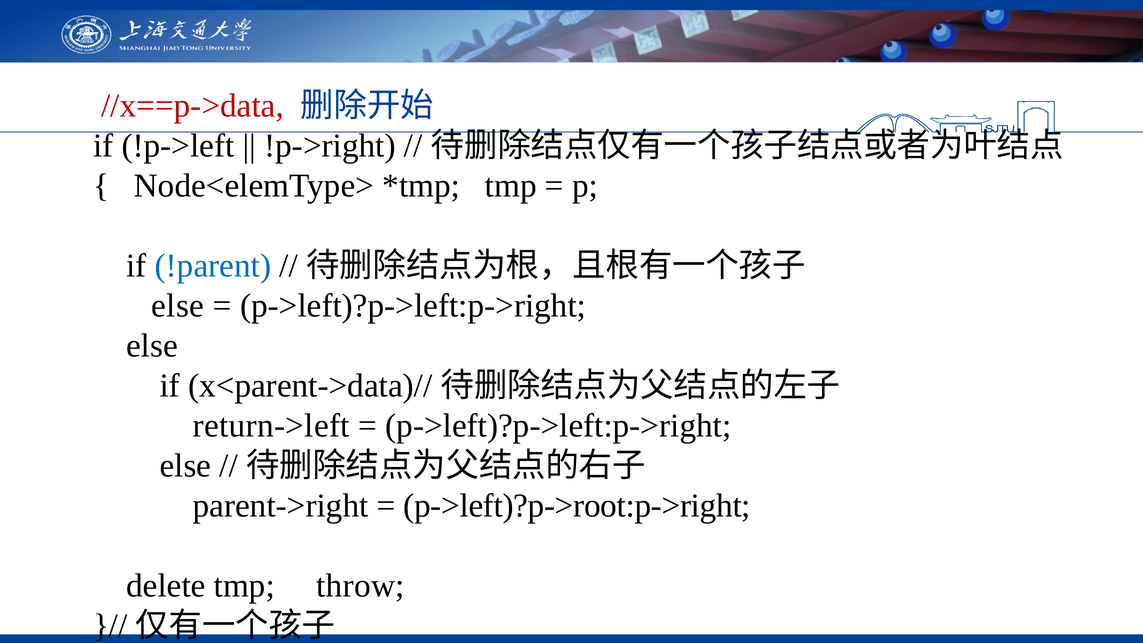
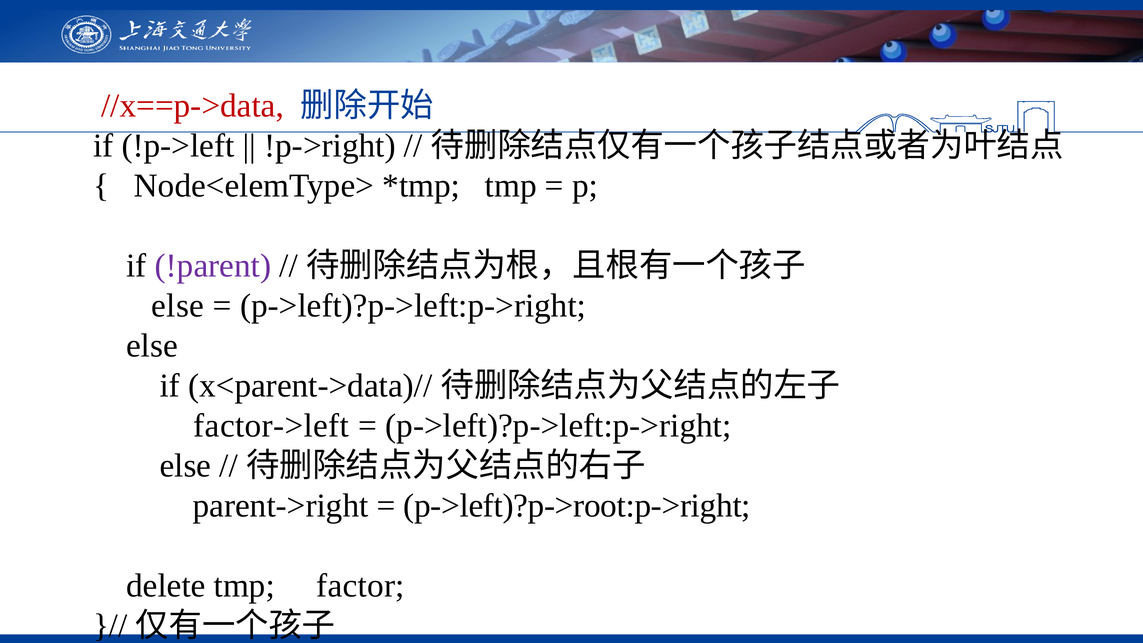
!parent colour: blue -> purple
return->left: return->left -> factor->left
throw: throw -> factor
